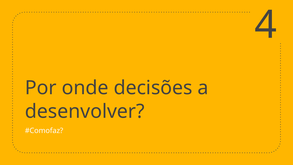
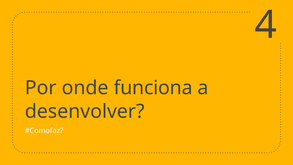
decisões: decisões -> funciona
